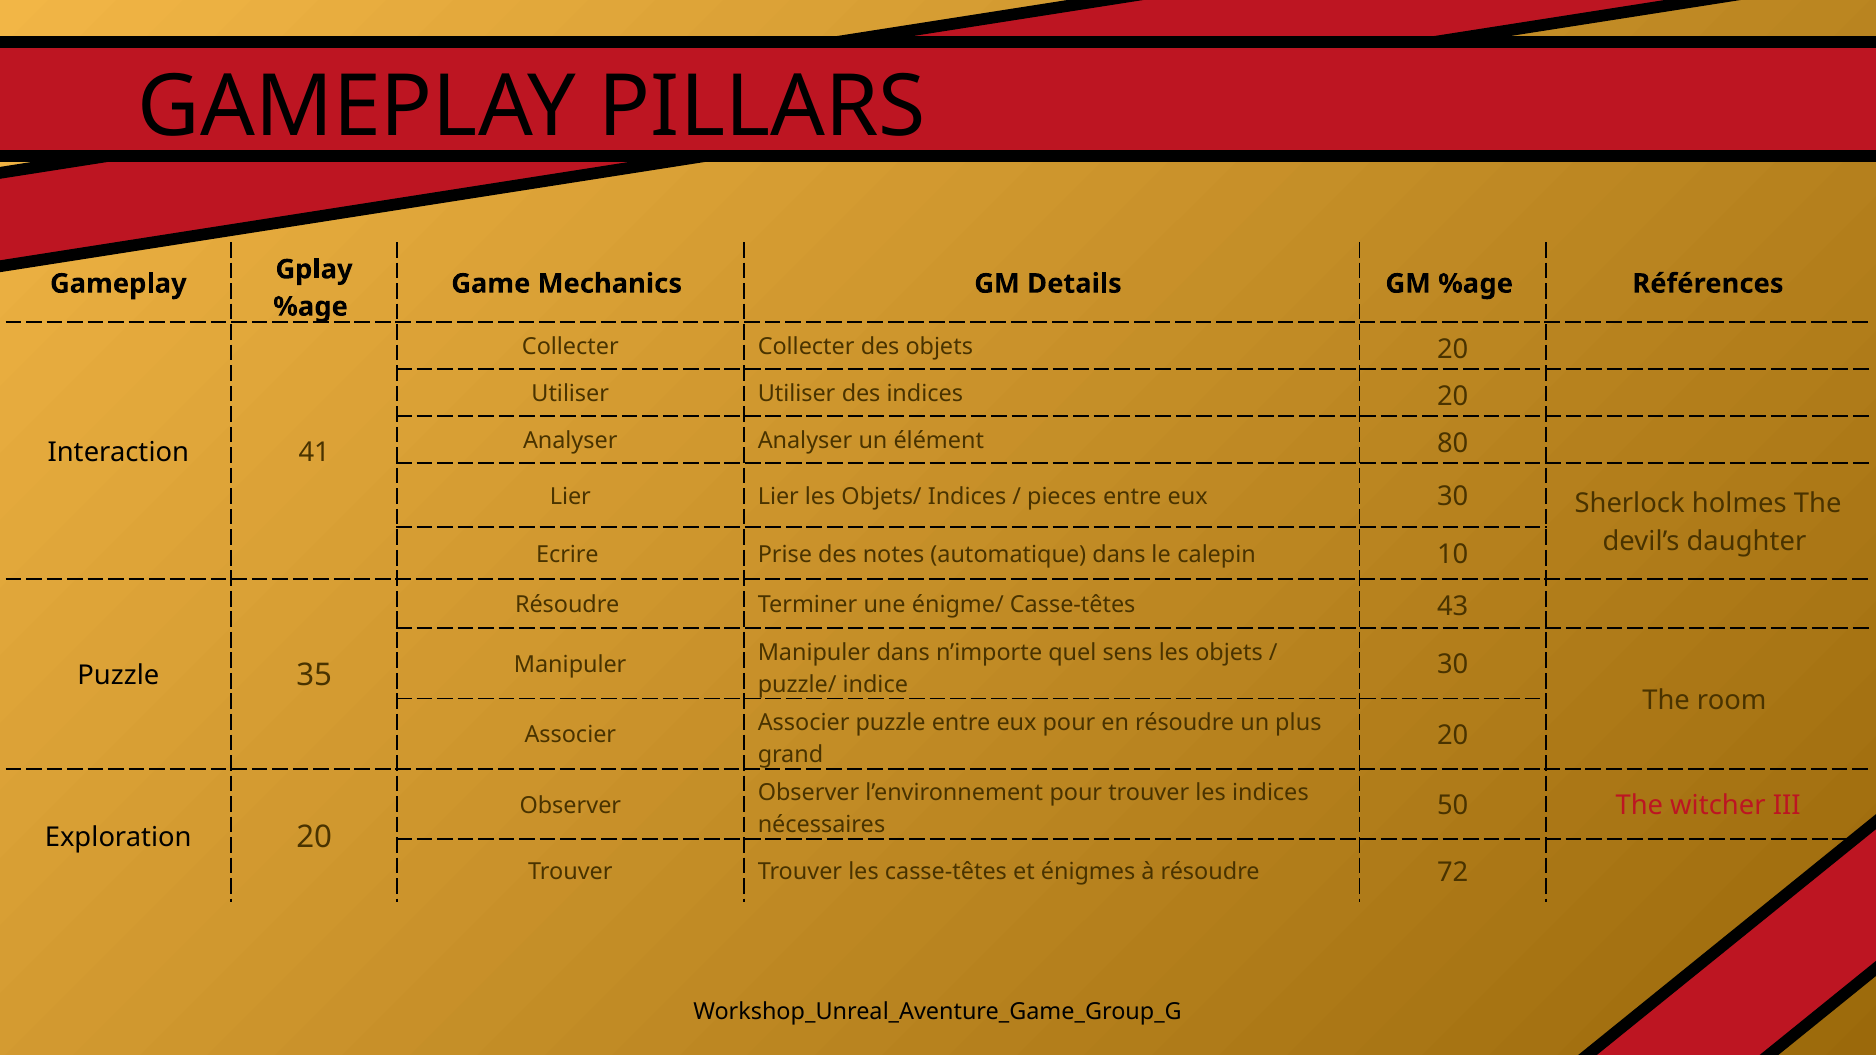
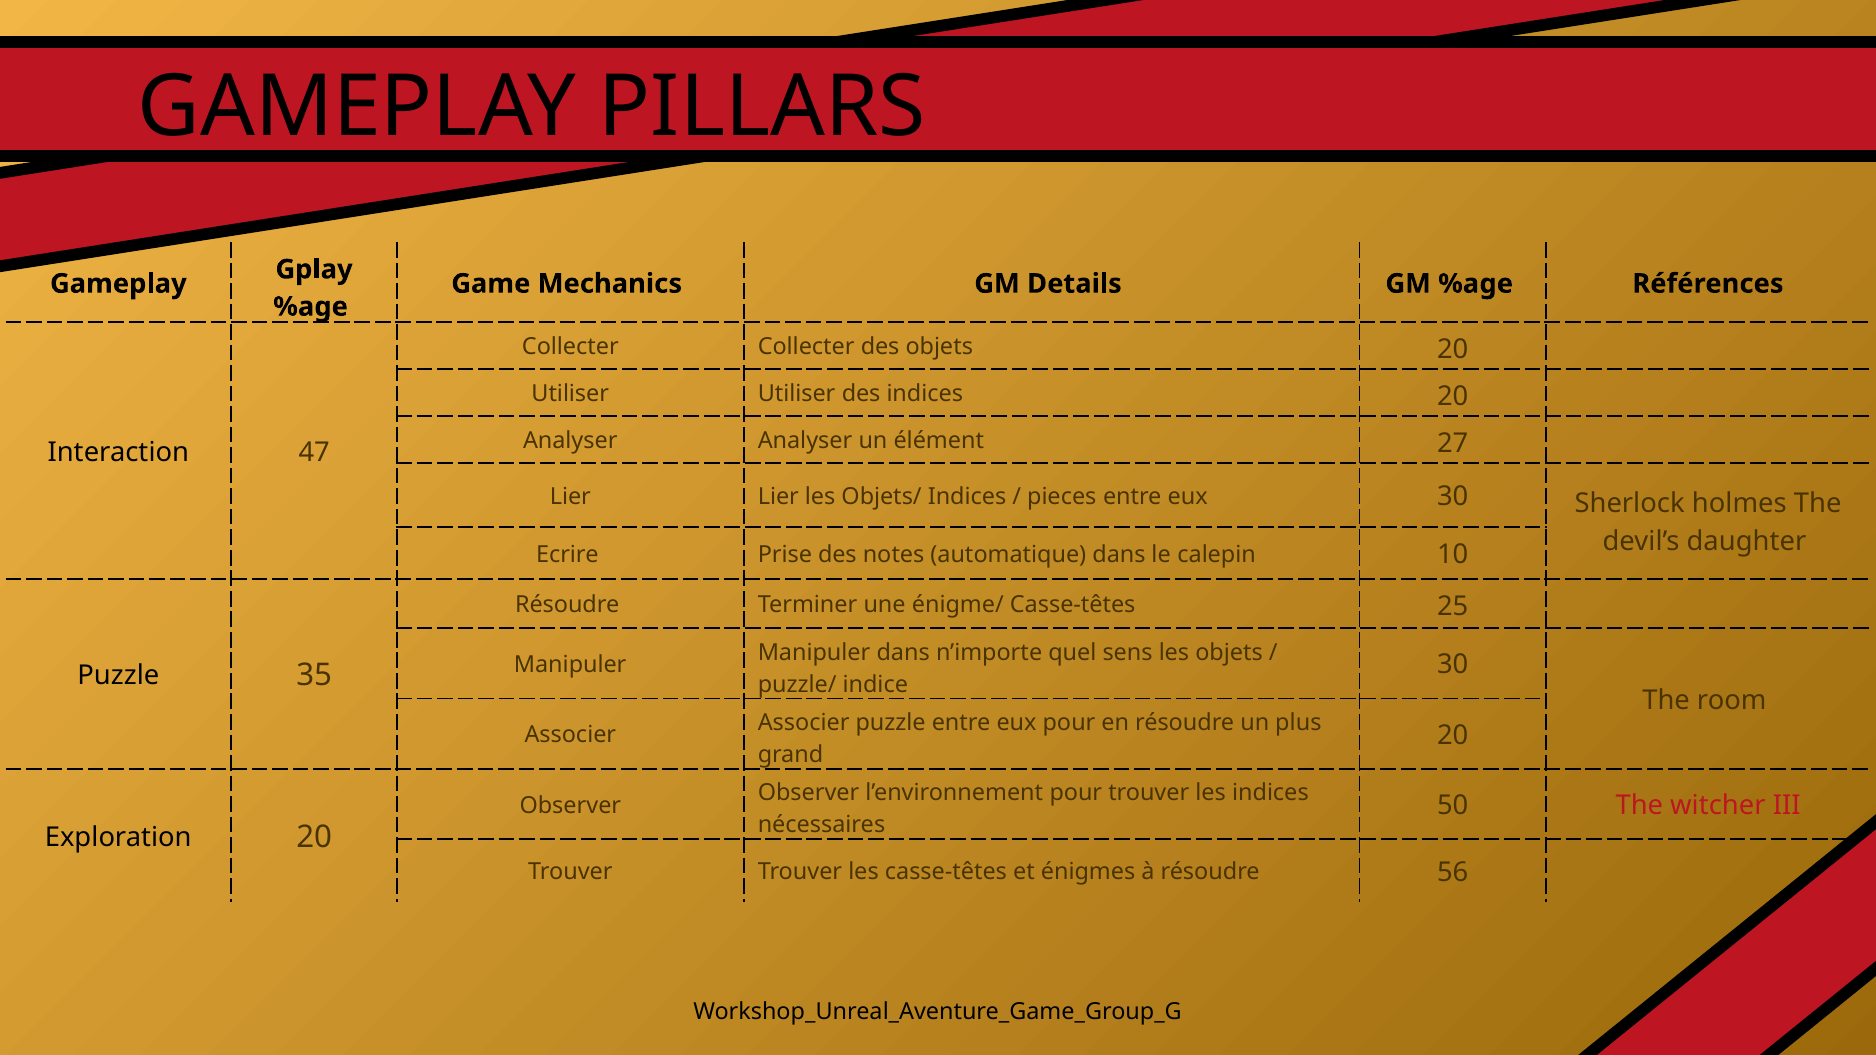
80: 80 -> 27
41: 41 -> 47
43: 43 -> 25
72: 72 -> 56
